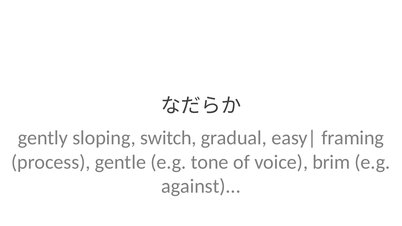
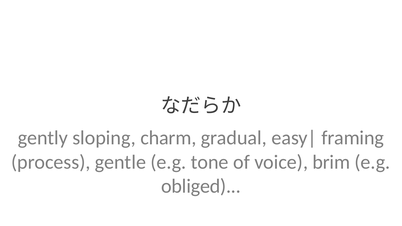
switch: switch -> charm
against: against -> obliged
